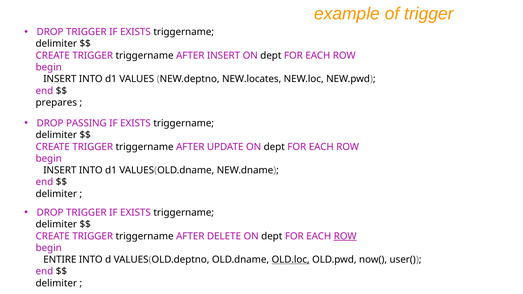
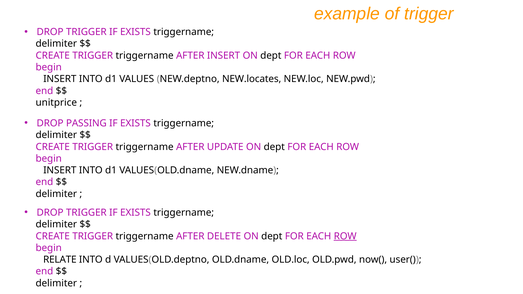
prepares: prepares -> unitprice
ENTIRE: ENTIRE -> RELATE
OLD.loc underline: present -> none
